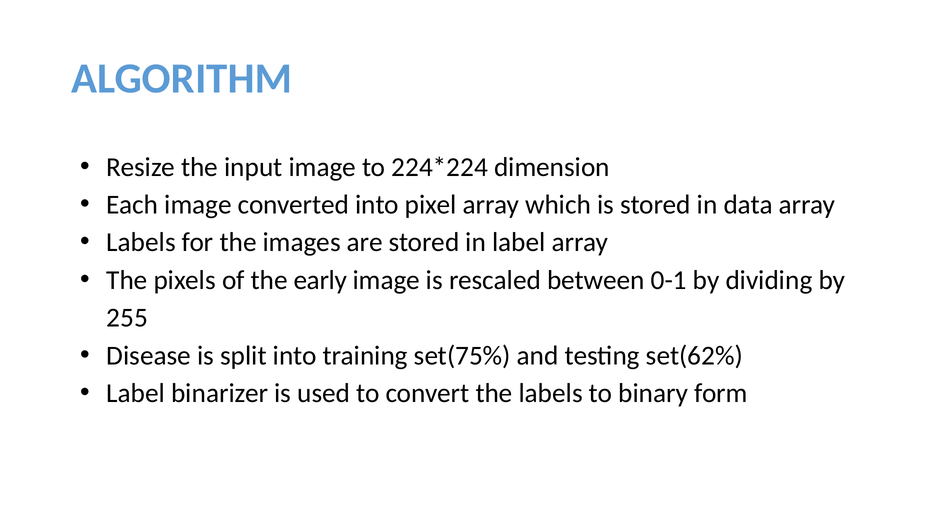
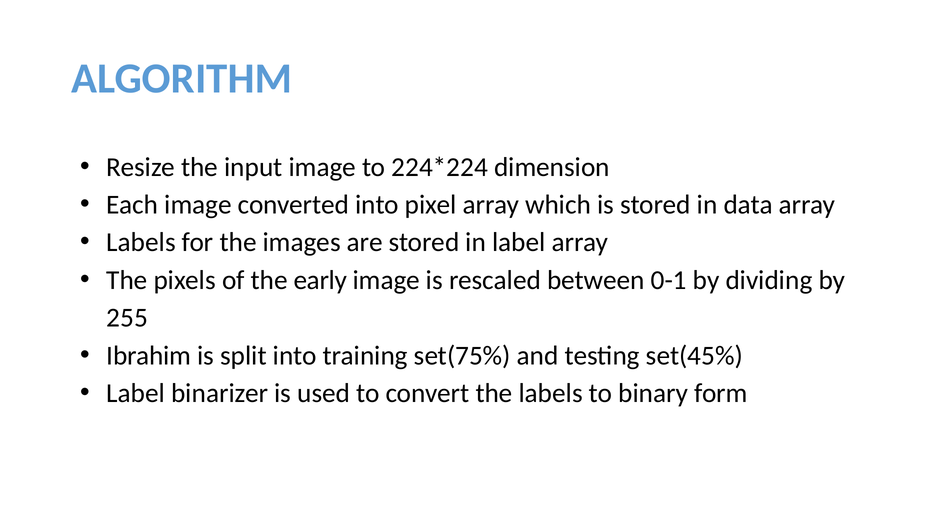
Disease: Disease -> Ibrahim
set(62%: set(62% -> set(45%
